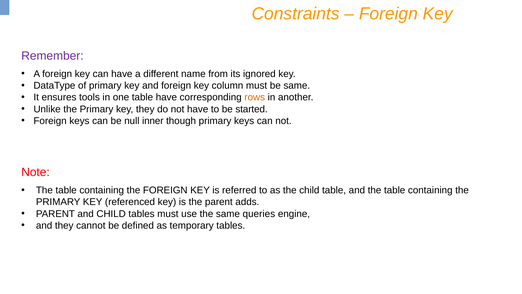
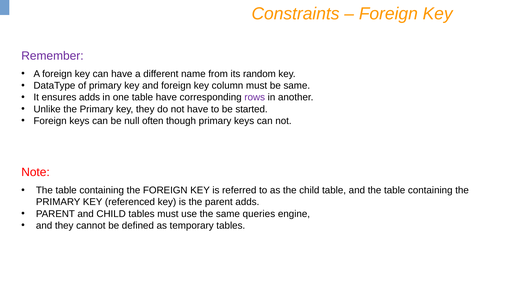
ignored: ignored -> random
ensures tools: tools -> adds
rows colour: orange -> purple
inner: inner -> often
